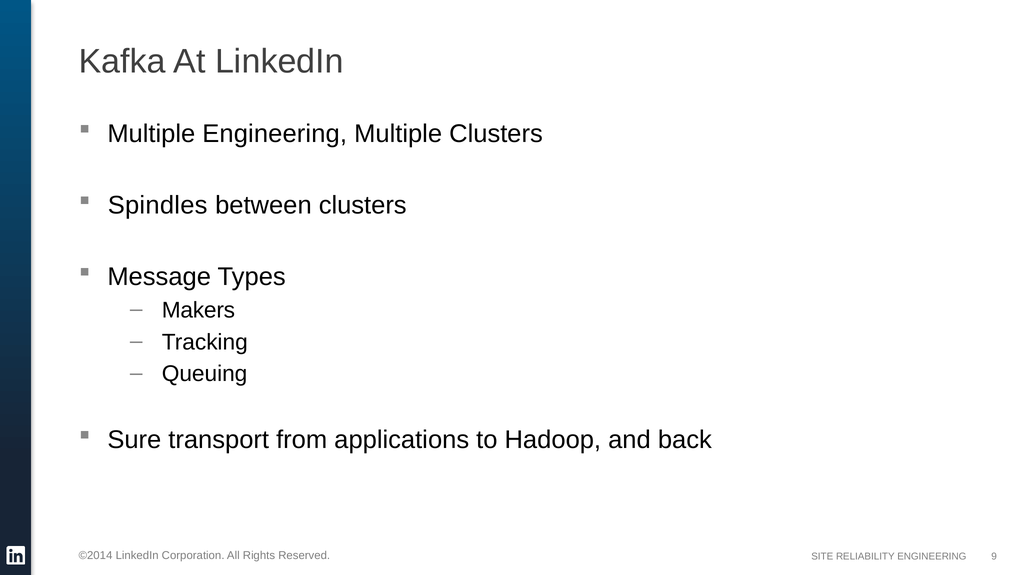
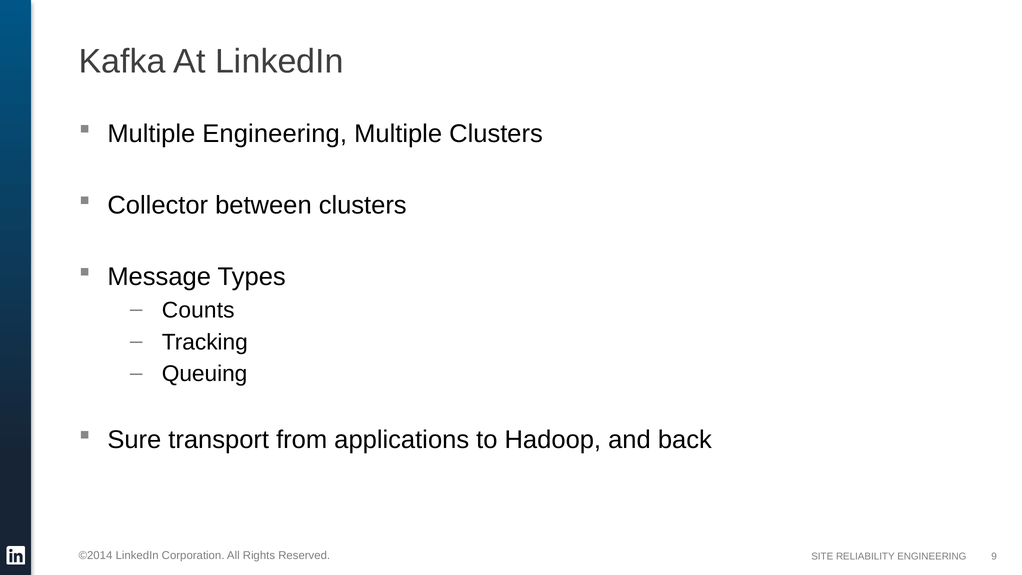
Spindles: Spindles -> Collector
Makers: Makers -> Counts
